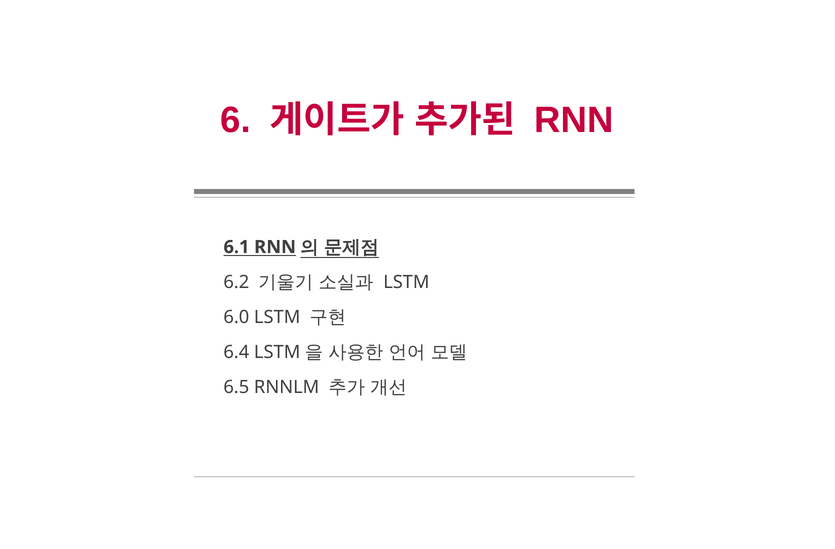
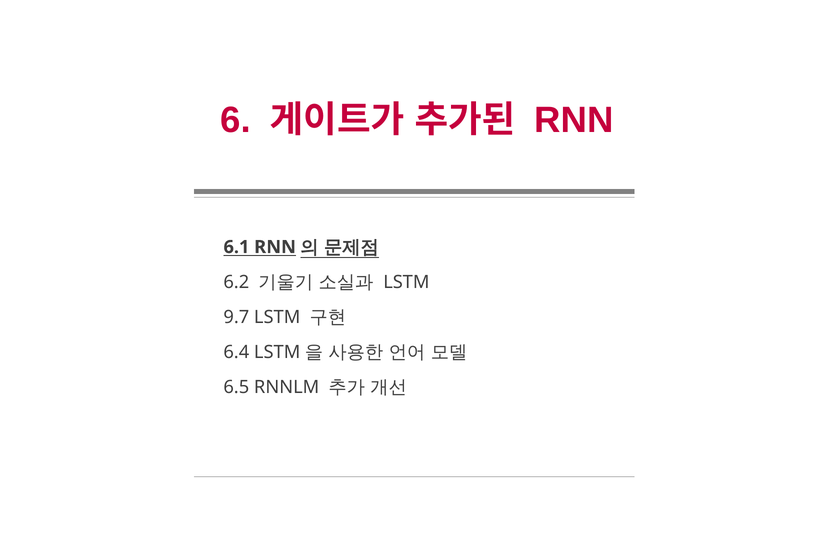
6.0: 6.0 -> 9.7
